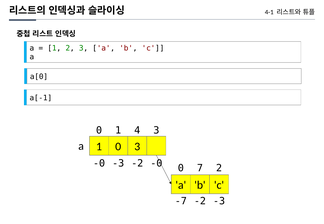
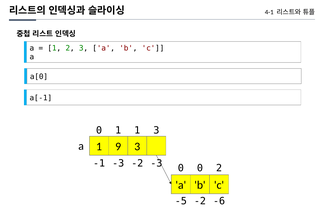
1 4: 4 -> 1
1 0: 0 -> 9
-0 at (99, 164): -0 -> -1
-2 -0: -0 -> -3
0 7: 7 -> 0
-7: -7 -> -5
-2 -3: -3 -> -6
